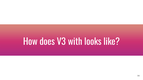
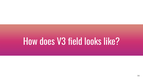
with: with -> field
